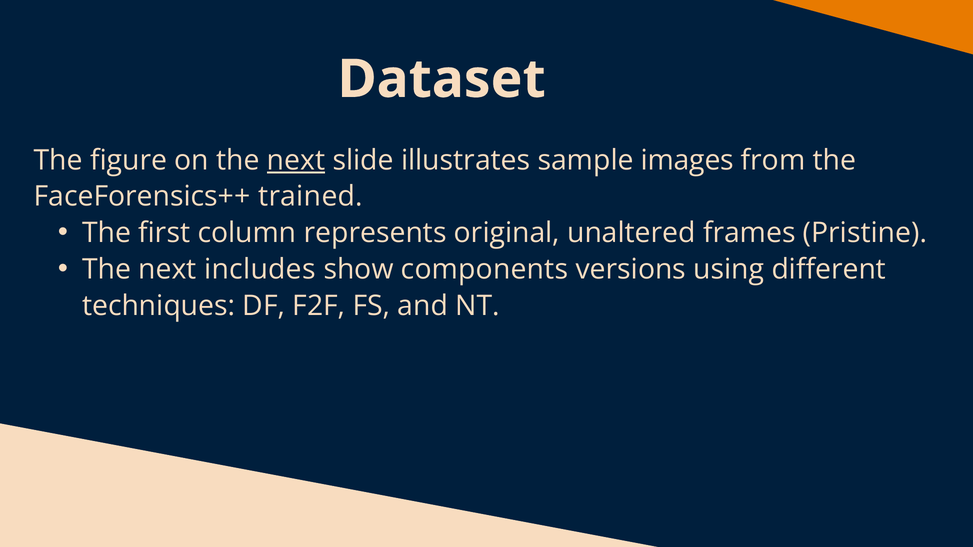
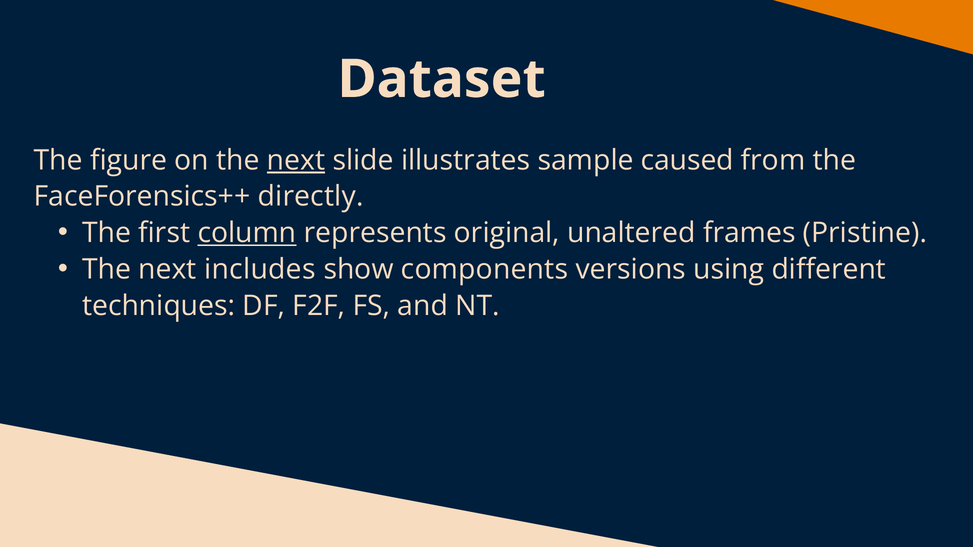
images: images -> caused
trained: trained -> directly
column underline: none -> present
